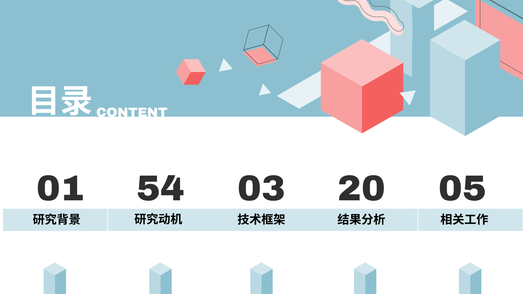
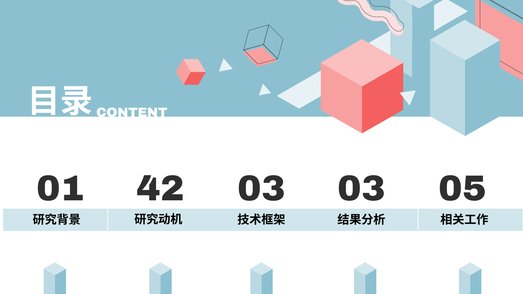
54: 54 -> 42
03 20: 20 -> 03
